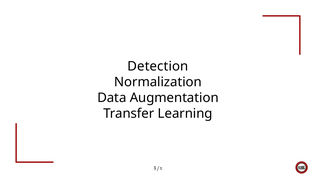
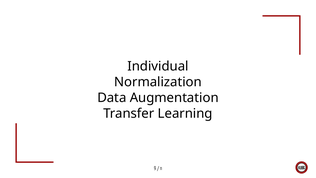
Detection: Detection -> Individual
